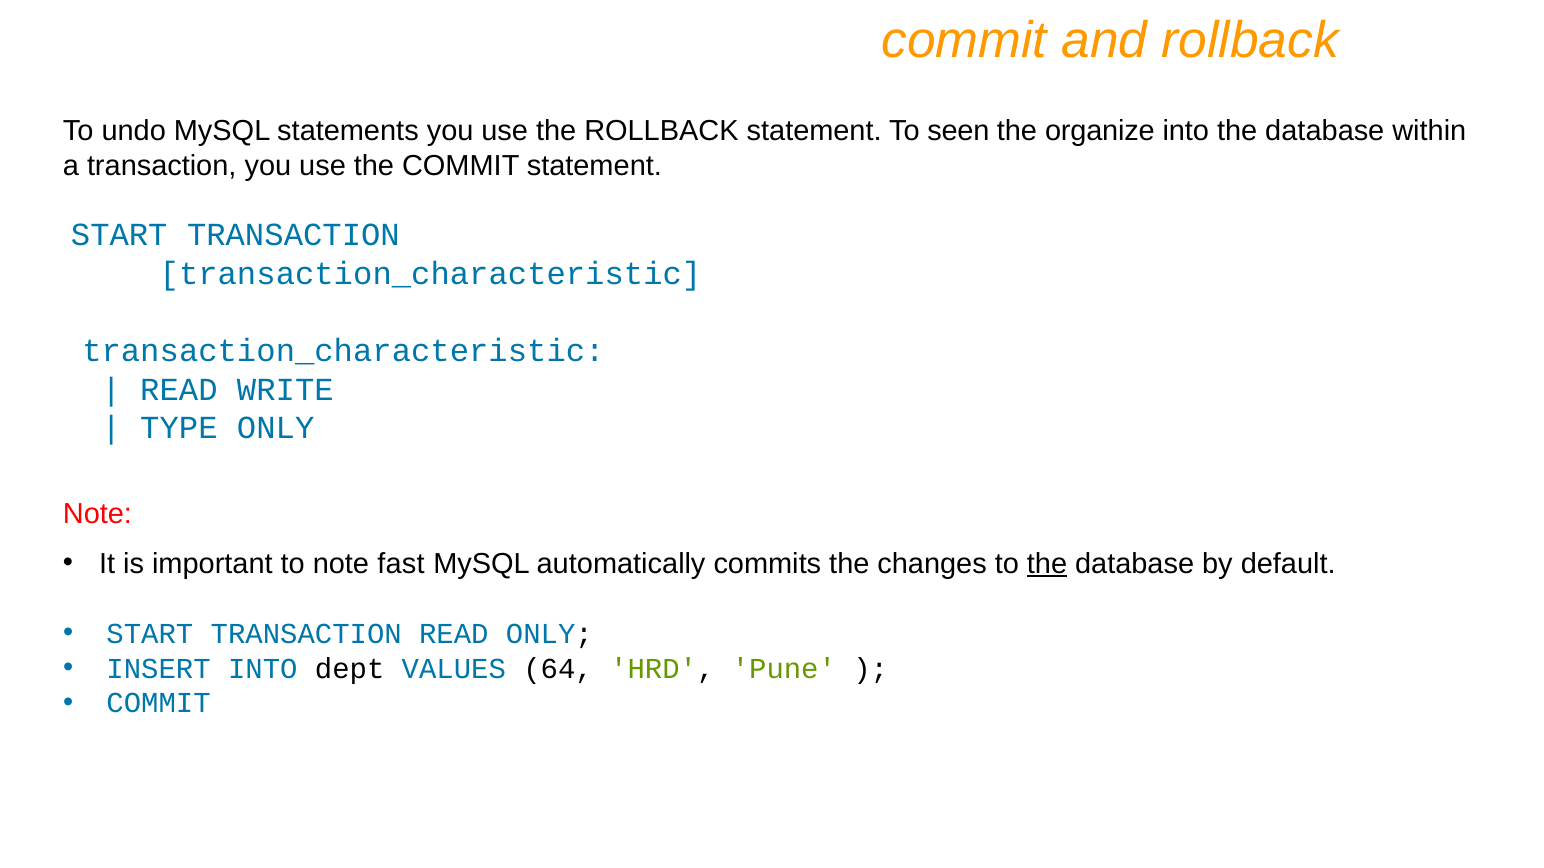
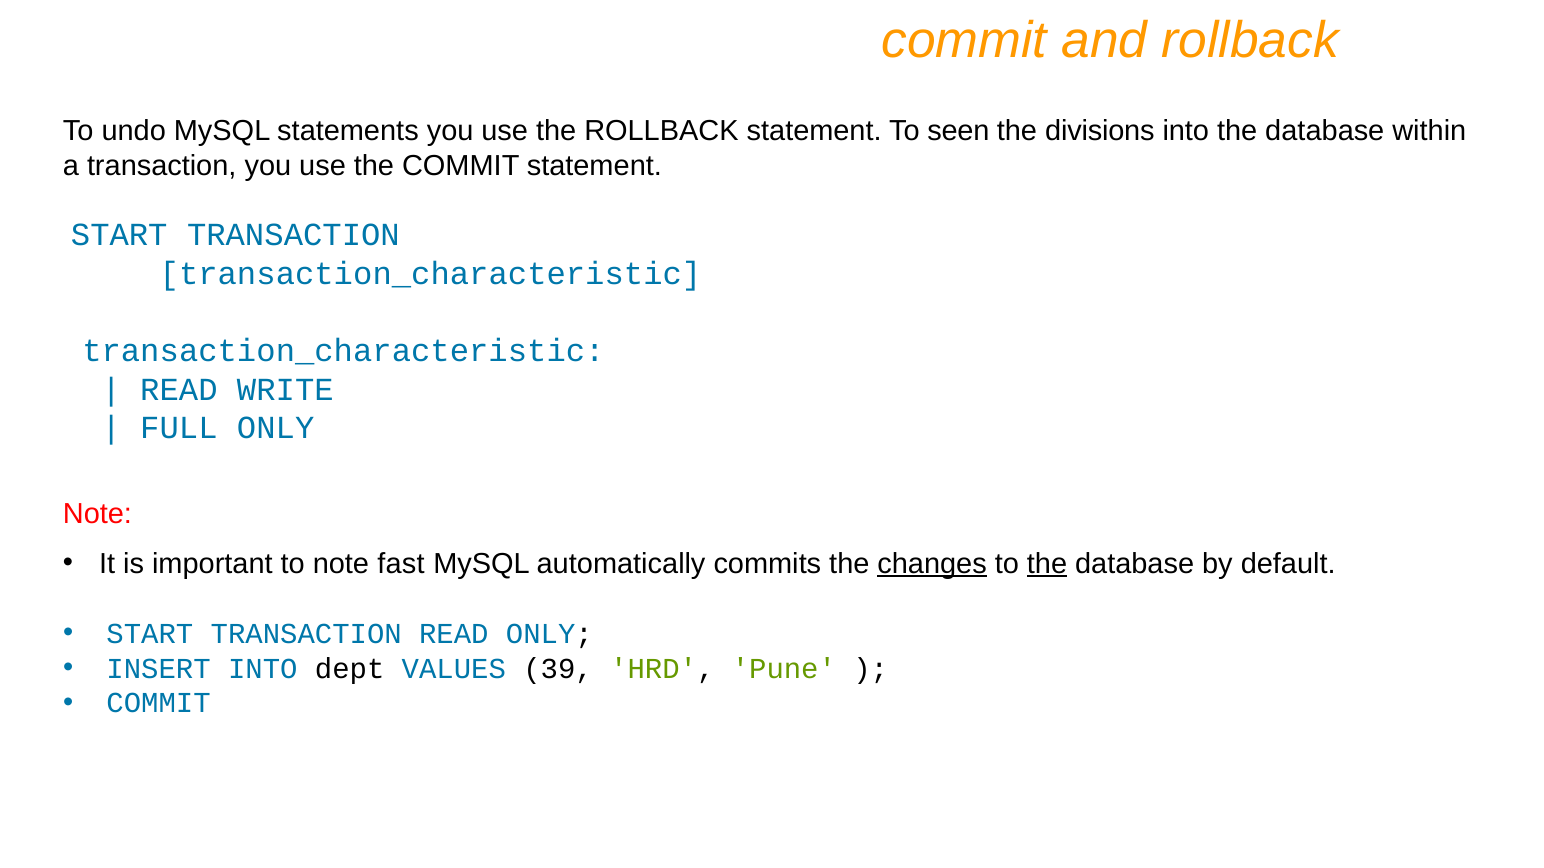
organize: organize -> divisions
TYPE: TYPE -> FULL
changes underline: none -> present
64: 64 -> 39
